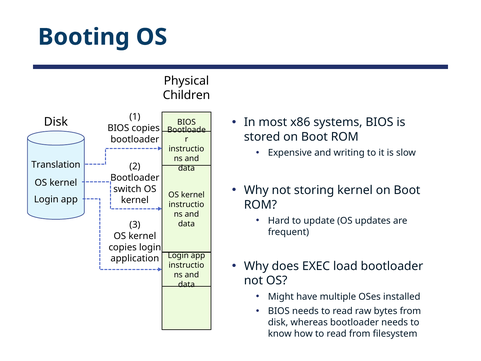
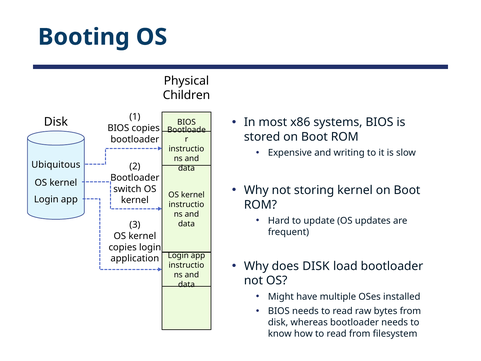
Translation: Translation -> Ubiquitous
does EXEC: EXEC -> DISK
